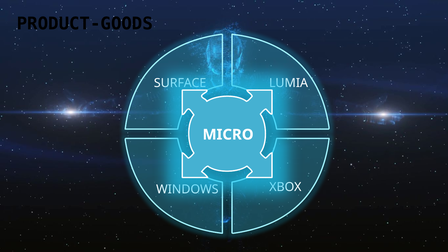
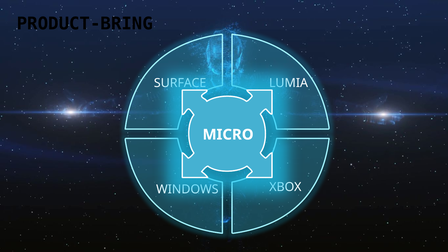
PRODUCT-GOODS: PRODUCT-GOODS -> PRODUCT-BRING
